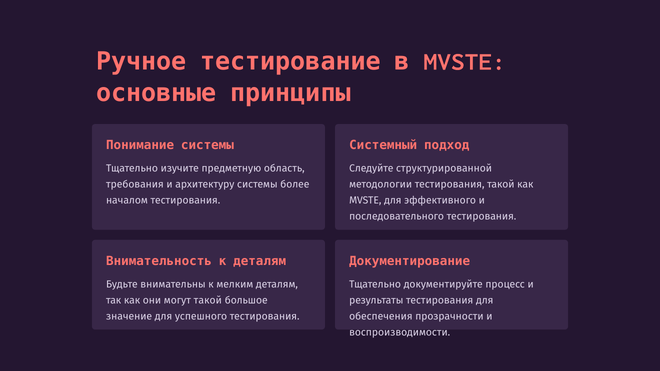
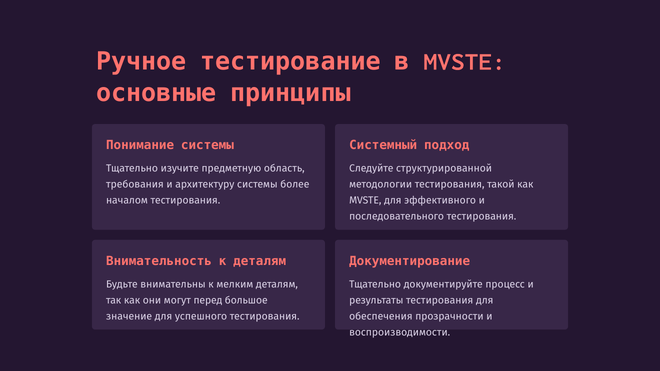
могут такой: такой -> перед
